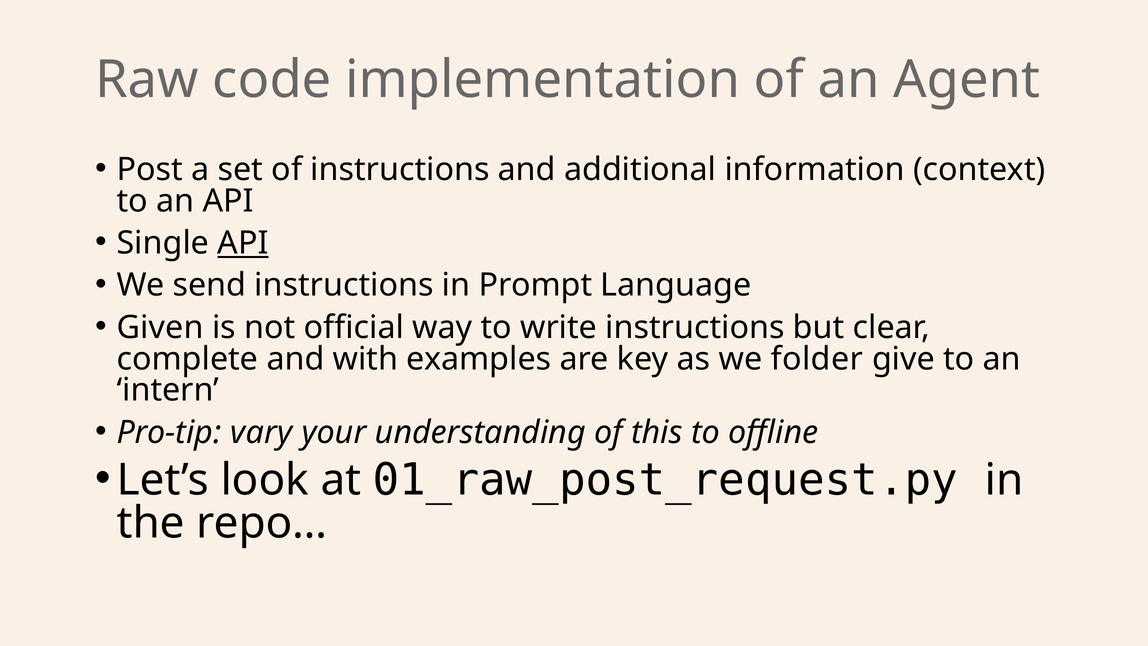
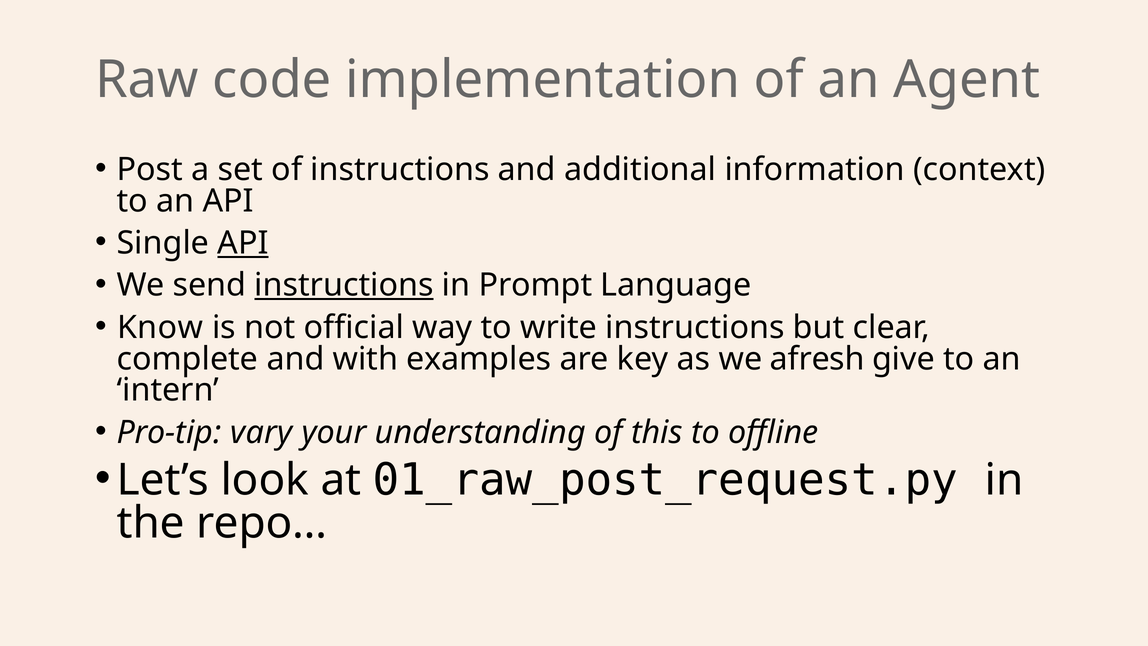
instructions at (344, 285) underline: none -> present
Given: Given -> Know
folder: folder -> afresh
